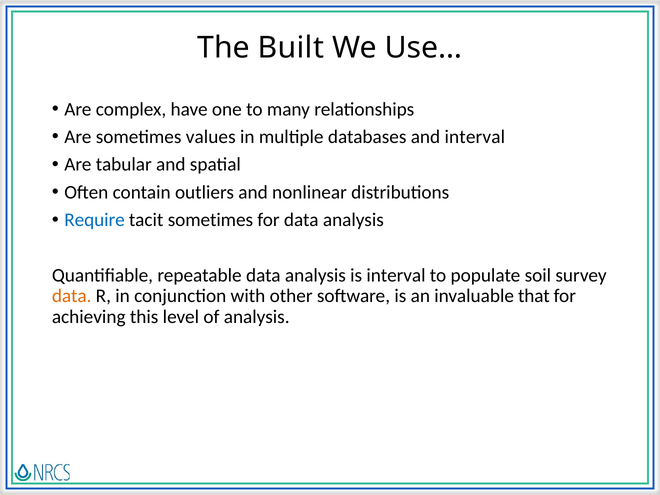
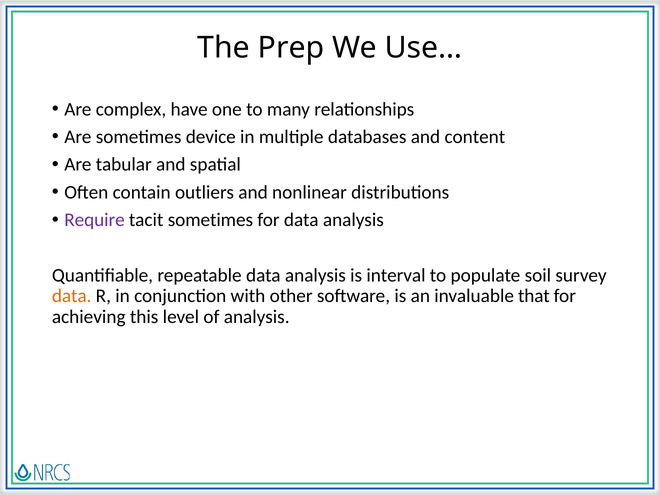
Built: Built -> Prep
values: values -> device
and interval: interval -> content
Require colour: blue -> purple
